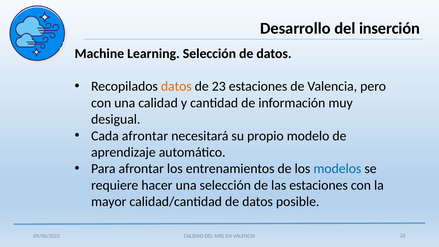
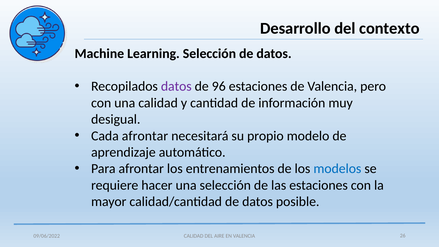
inserción: inserción -> contexto
datos at (176, 86) colour: orange -> purple
23: 23 -> 96
